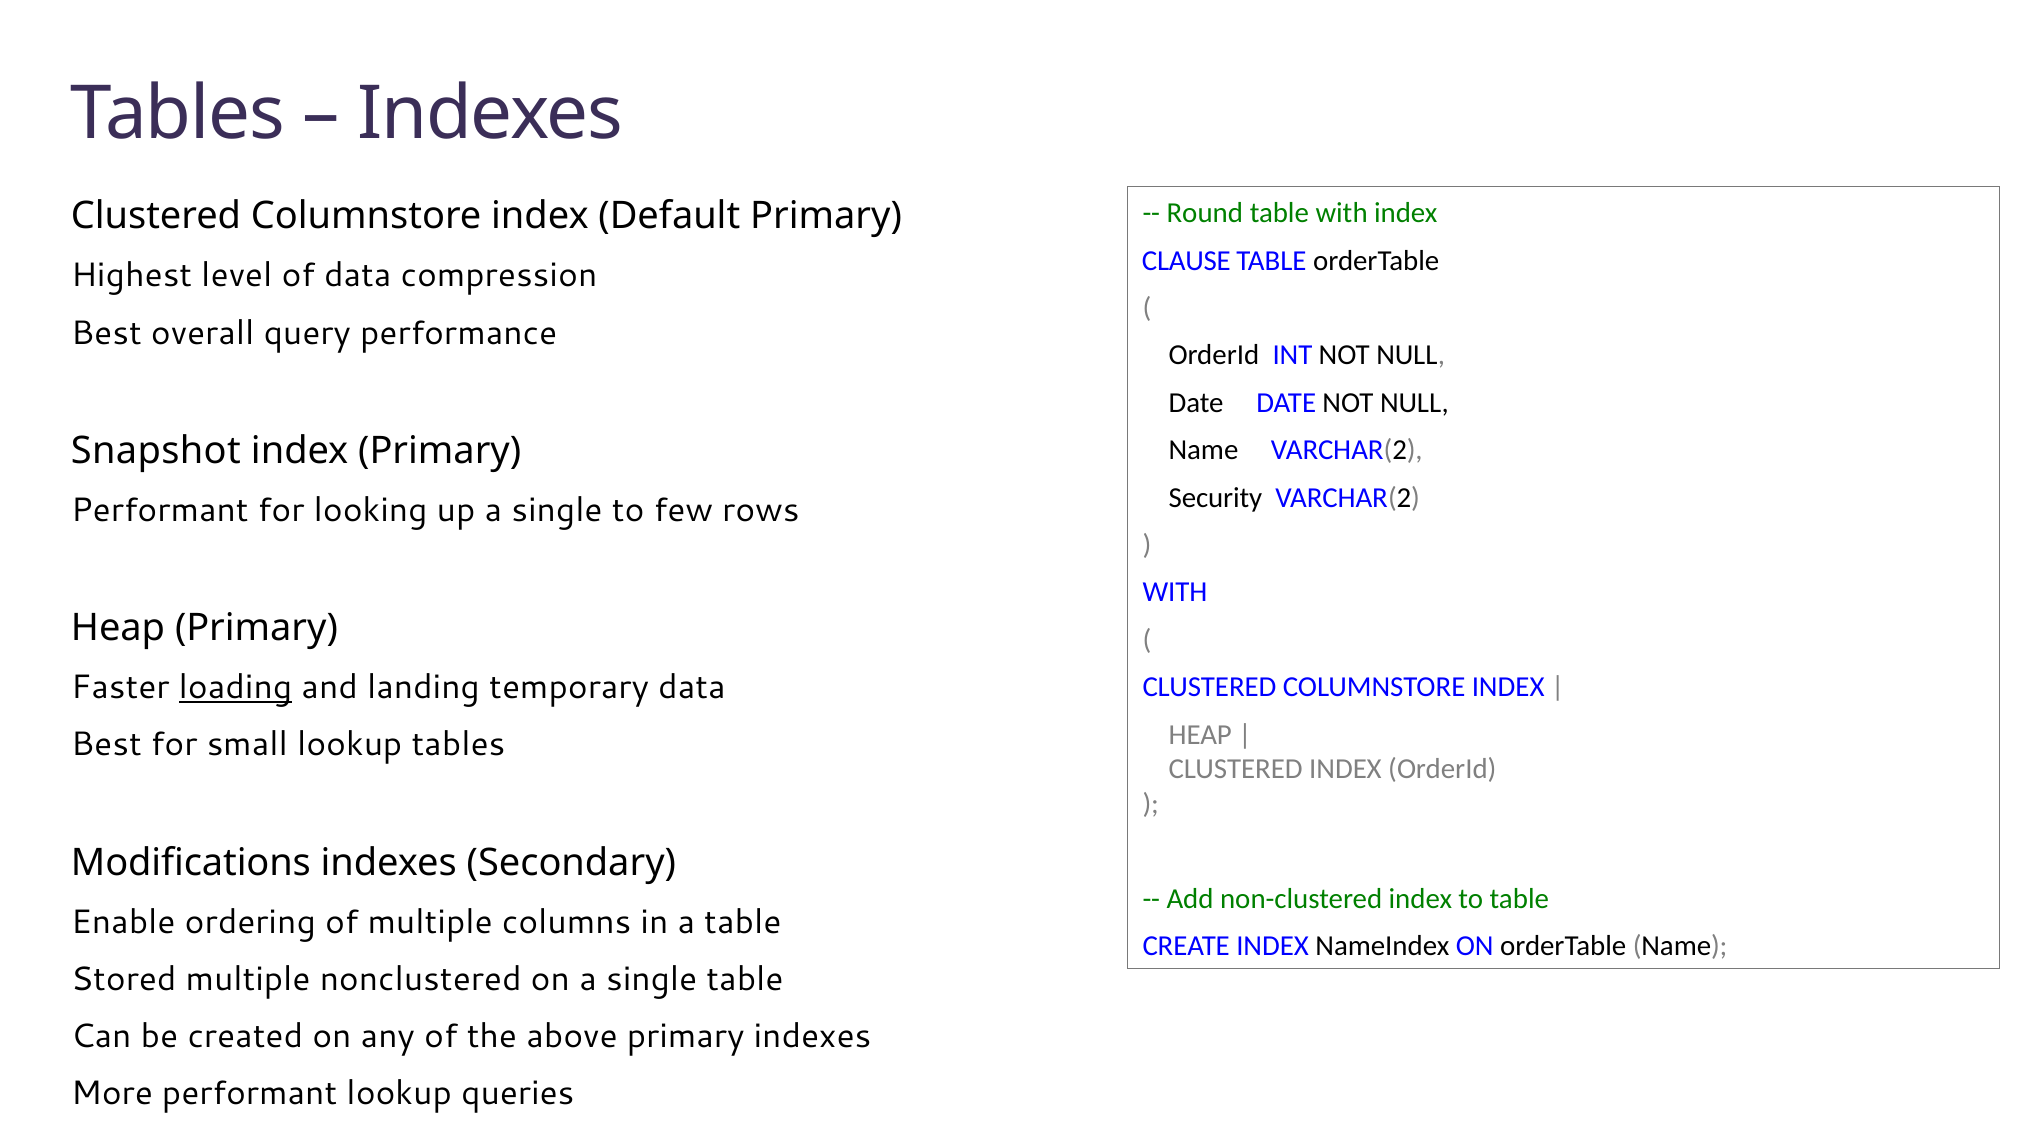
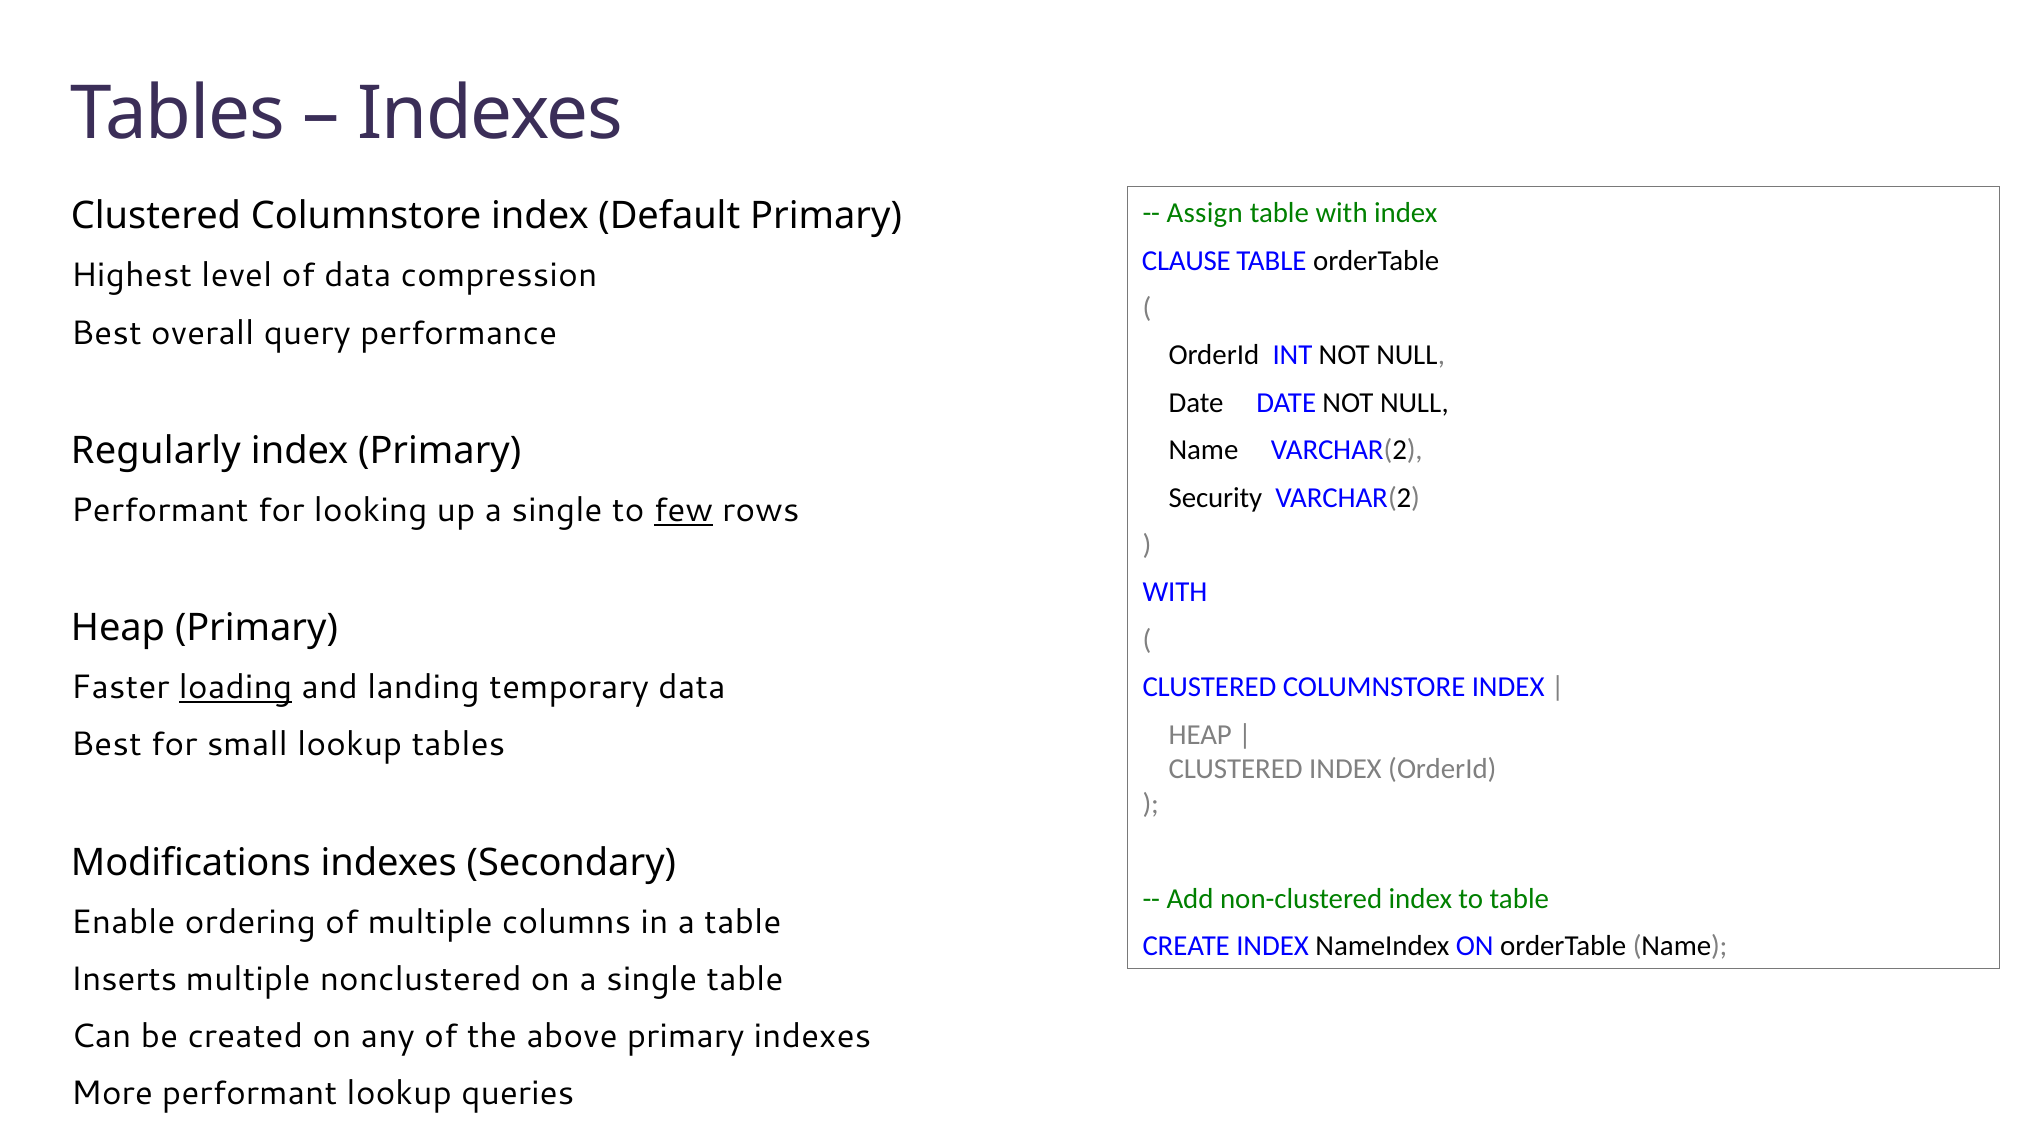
Round: Round -> Assign
Snapshot: Snapshot -> Regularly
few underline: none -> present
Stored: Stored -> Inserts
